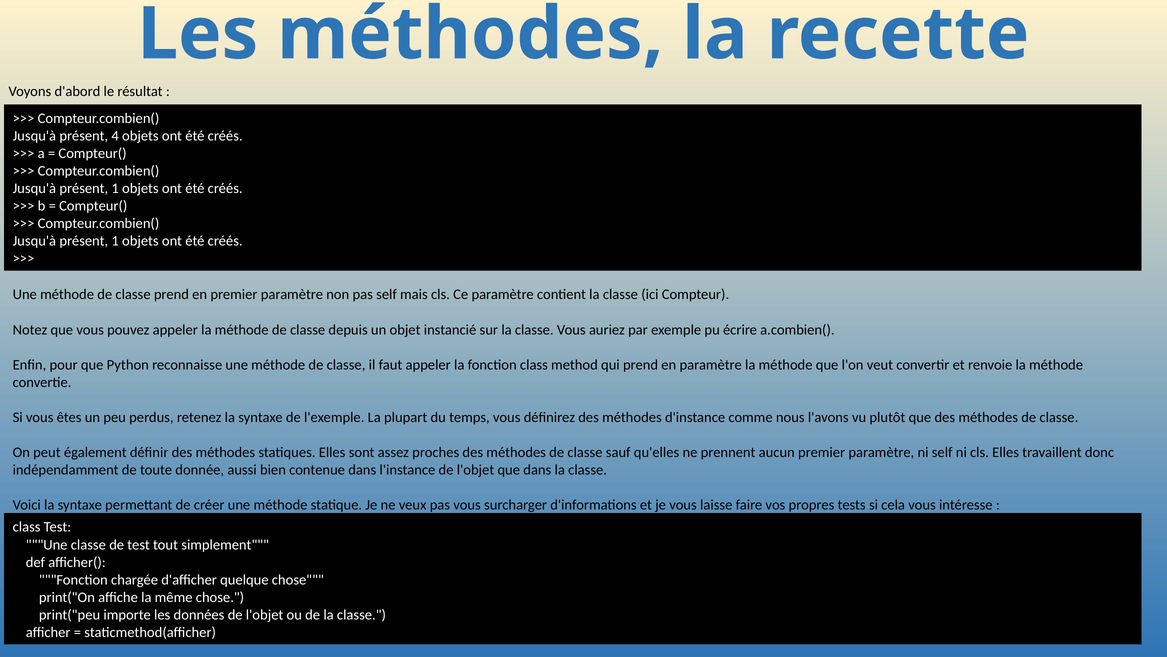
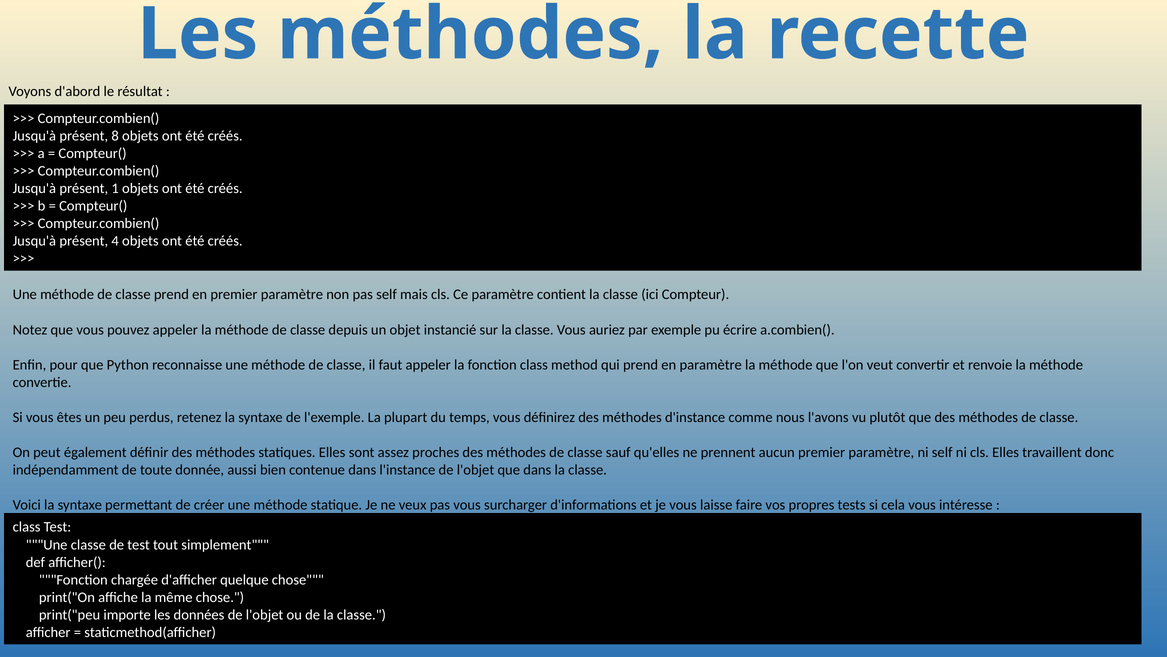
4: 4 -> 8
1 at (115, 241): 1 -> 4
